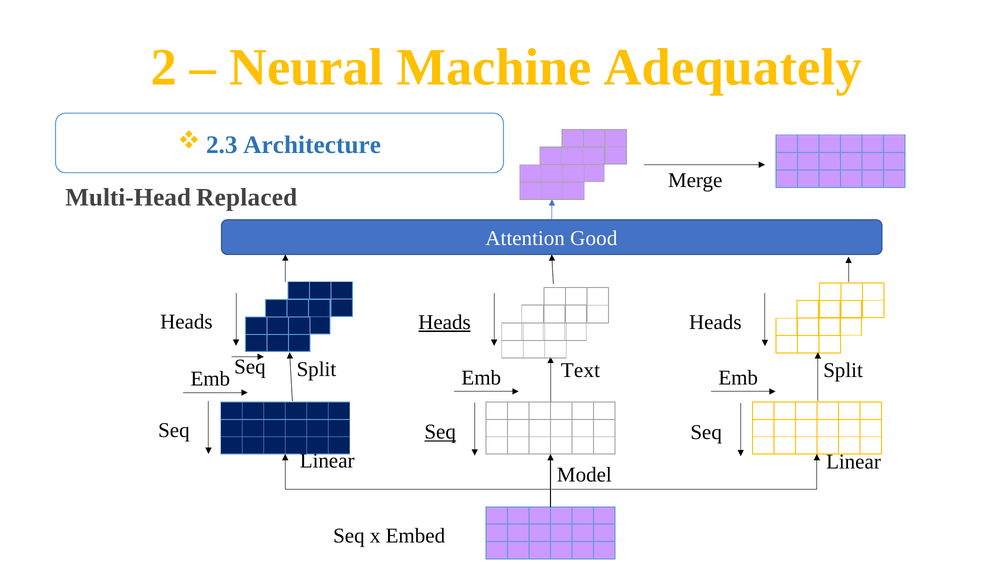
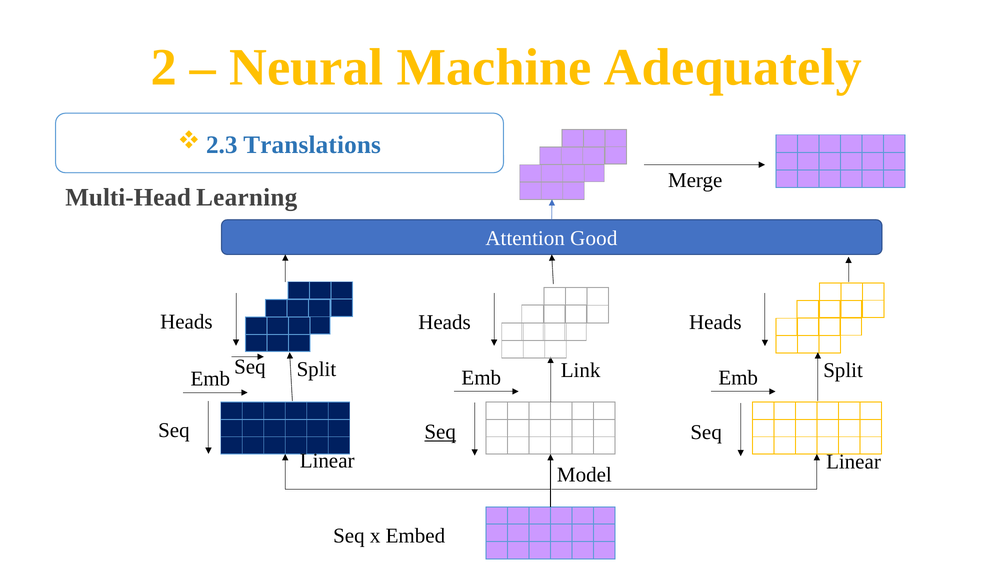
Architecture: Architecture -> Translations
Replaced: Replaced -> Learning
Heads at (444, 322) underline: present -> none
Text: Text -> Link
